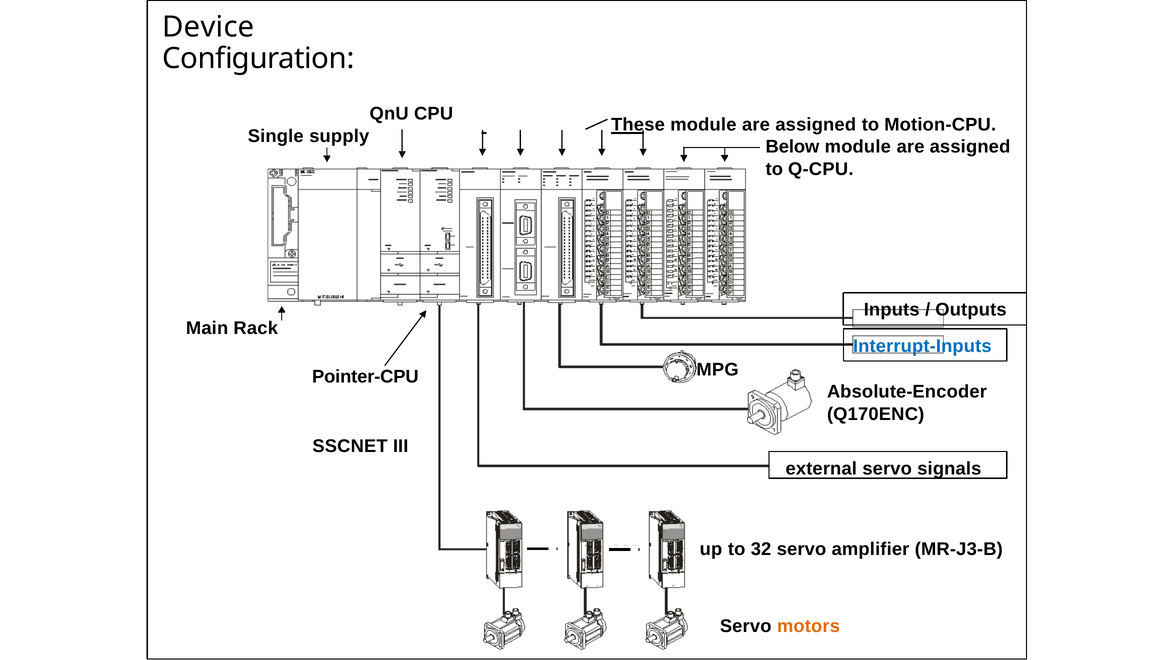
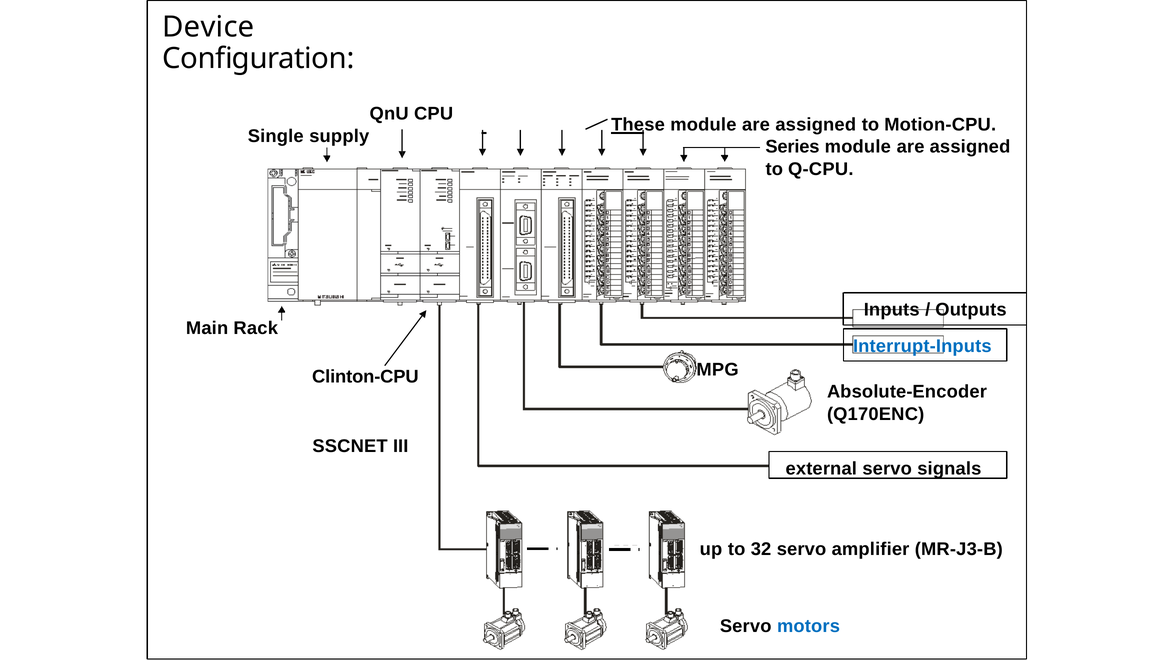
Below: Below -> Series
Pointer-CPU: Pointer-CPU -> Clinton-CPU
motors colour: orange -> blue
